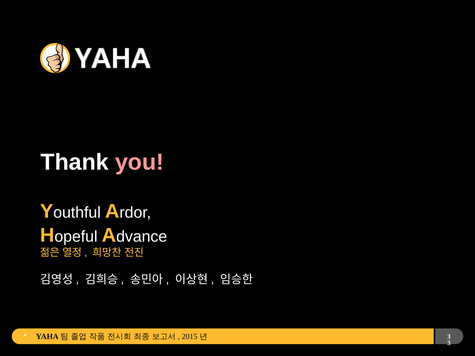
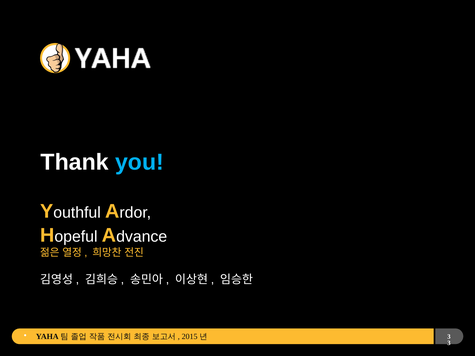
you colour: pink -> light blue
